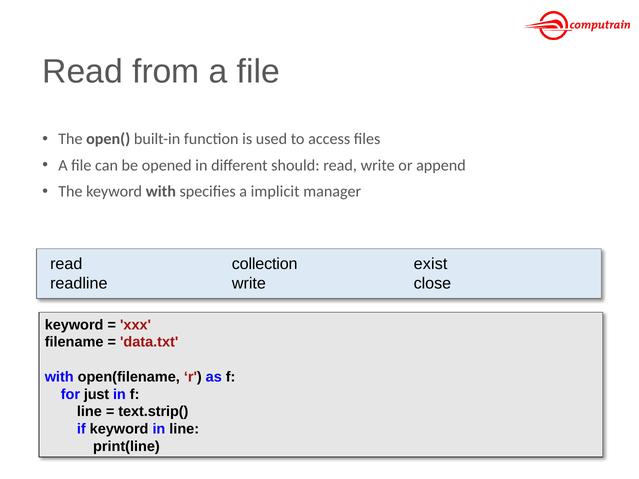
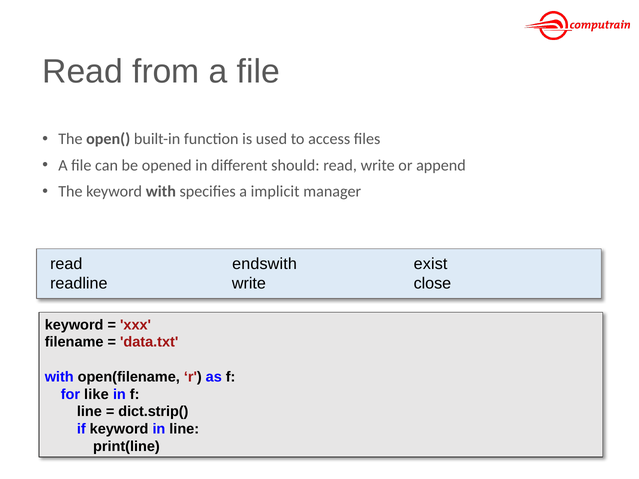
collection: collection -> endswith
just: just -> like
text.strip(: text.strip( -> dict.strip(
